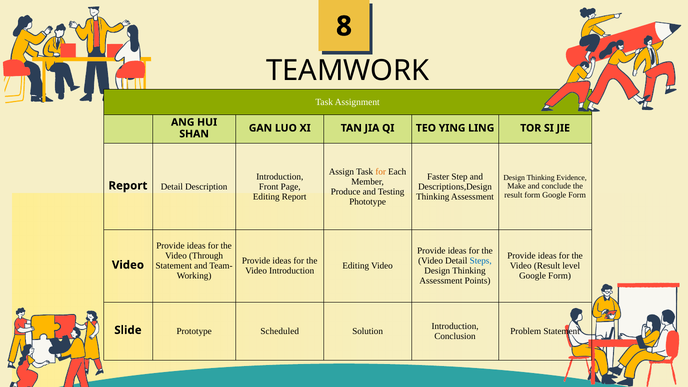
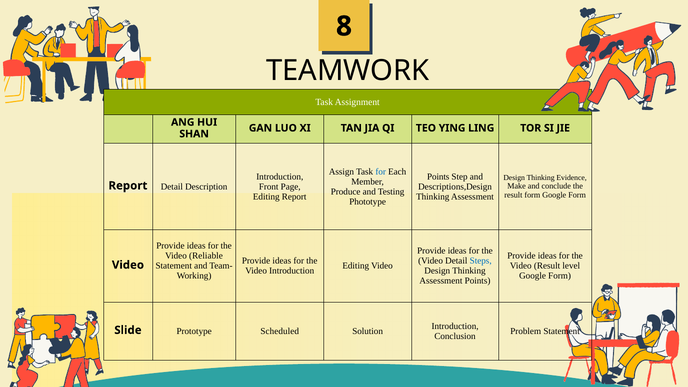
for at (381, 172) colour: orange -> blue
Faster at (438, 177): Faster -> Points
Through: Through -> Reliable
